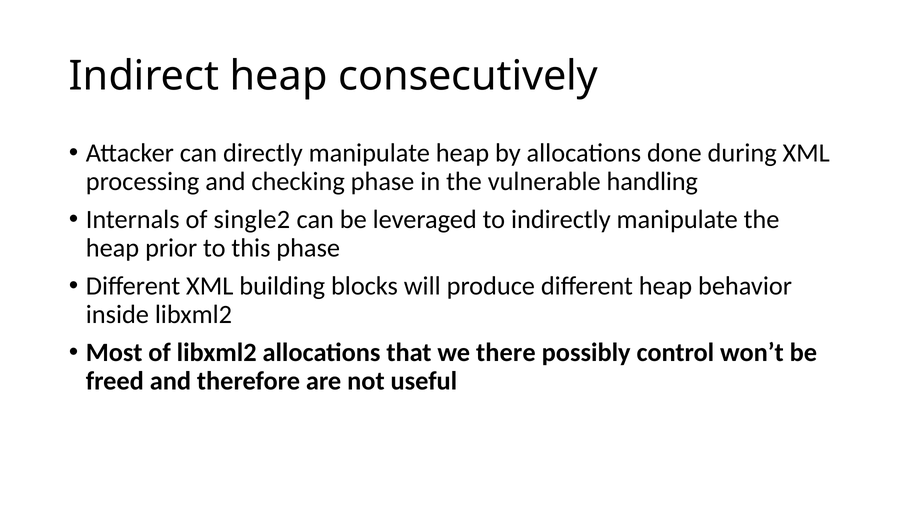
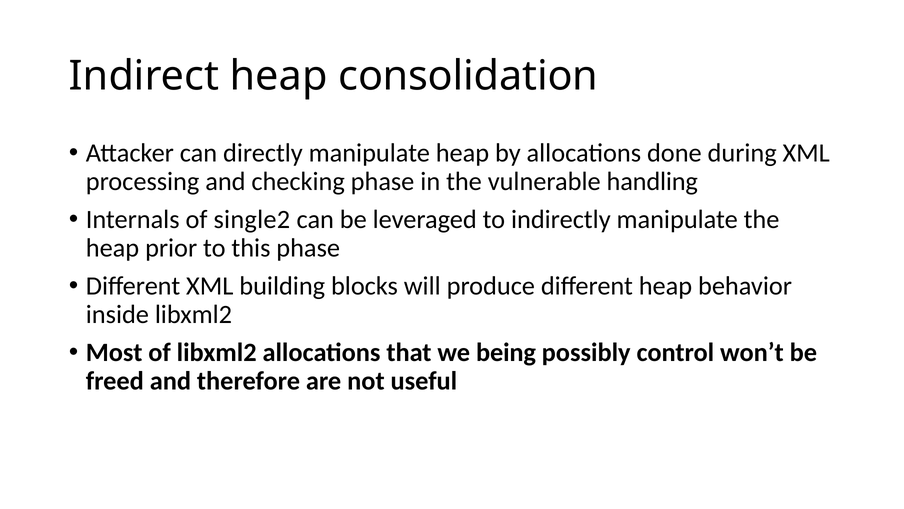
consecutively: consecutively -> consolidation
there: there -> being
